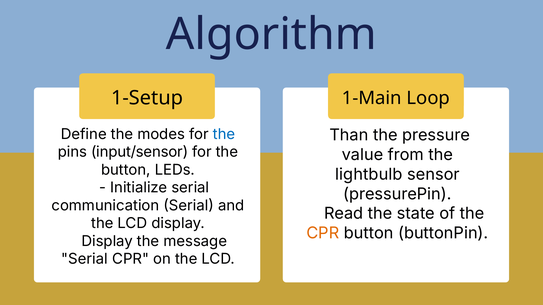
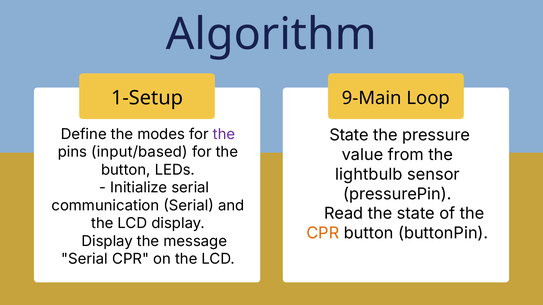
1-Main: 1-Main -> 9-Main
the at (224, 134) colour: blue -> purple
Than at (349, 135): Than -> State
input/sensor: input/sensor -> input/based
